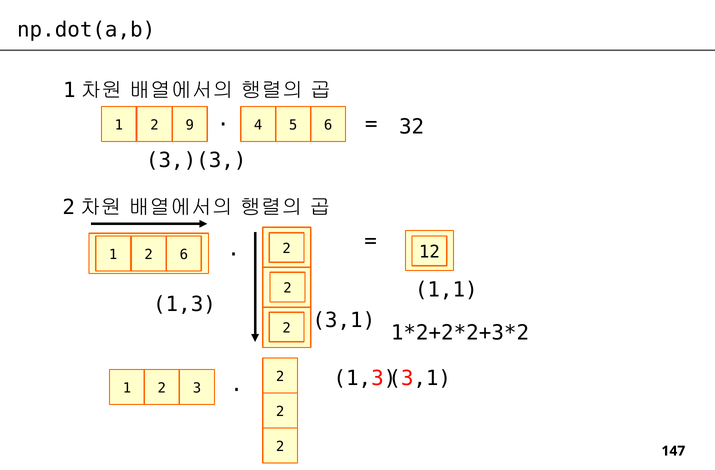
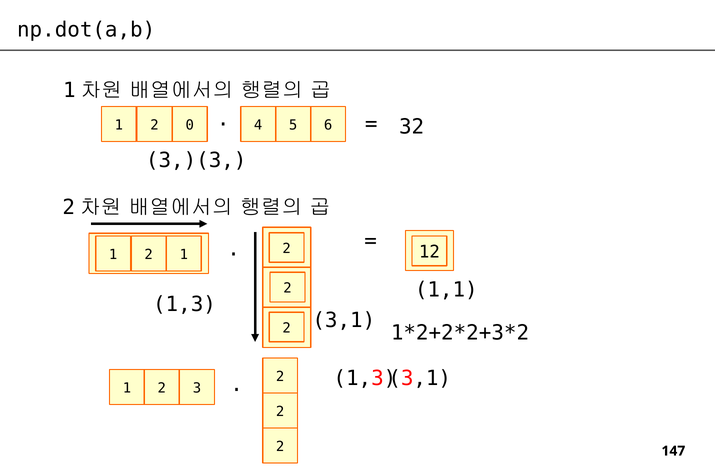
9: 9 -> 0
1 2 6: 6 -> 1
